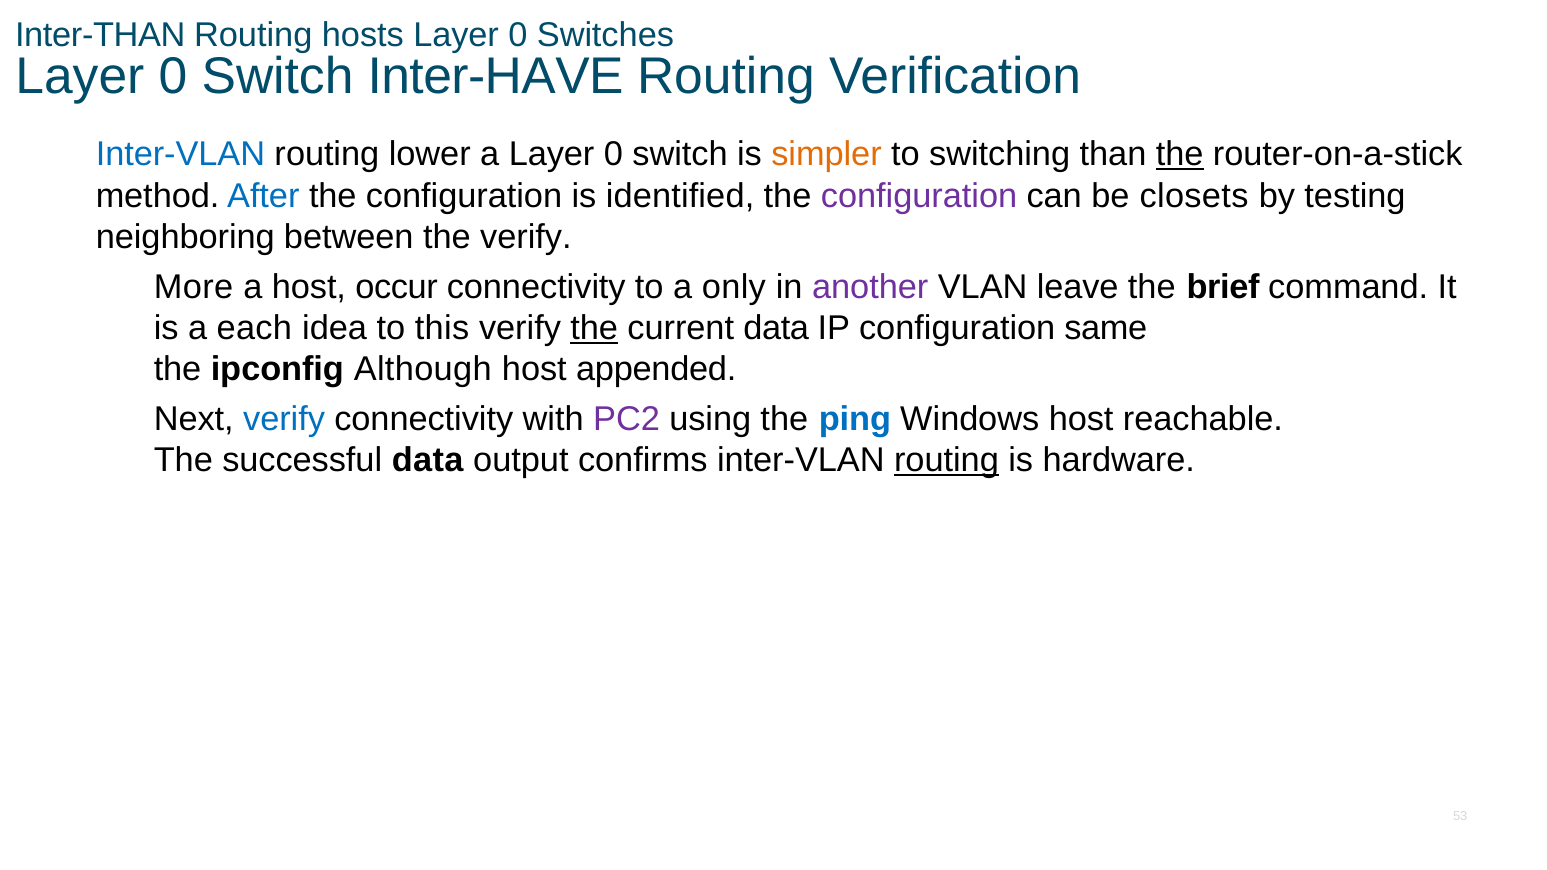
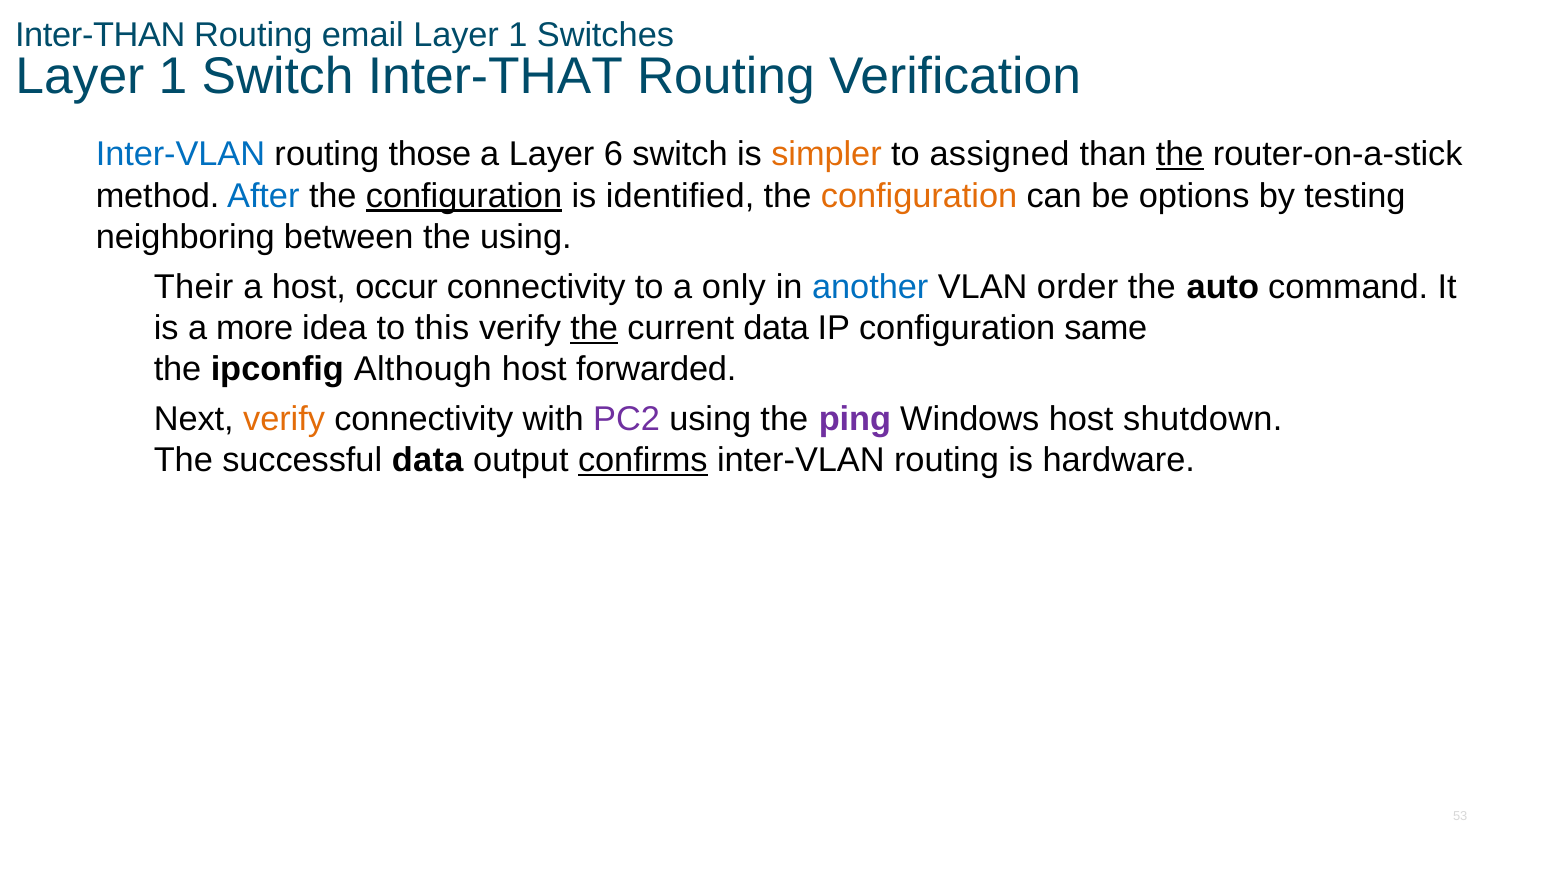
hosts: hosts -> email
0 at (518, 36): 0 -> 1
0 at (173, 76): 0 -> 1
Inter-HAVE: Inter-HAVE -> Inter-THAT
lower: lower -> those
a Layer 0: 0 -> 6
switching: switching -> assigned
configuration at (464, 196) underline: none -> present
configuration at (919, 196) colour: purple -> orange
closets: closets -> options
the verify: verify -> using
More: More -> Their
another colour: purple -> blue
leave: leave -> order
brief: brief -> auto
each: each -> more
appended: appended -> forwarded
verify at (284, 419) colour: blue -> orange
ping colour: blue -> purple
reachable: reachable -> shutdown
confirms underline: none -> present
routing at (946, 460) underline: present -> none
